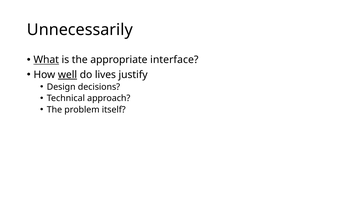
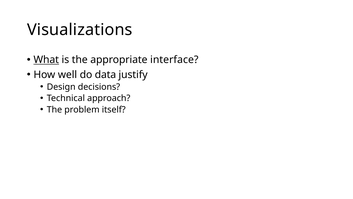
Unnecessarily: Unnecessarily -> Visualizations
well underline: present -> none
lives: lives -> data
